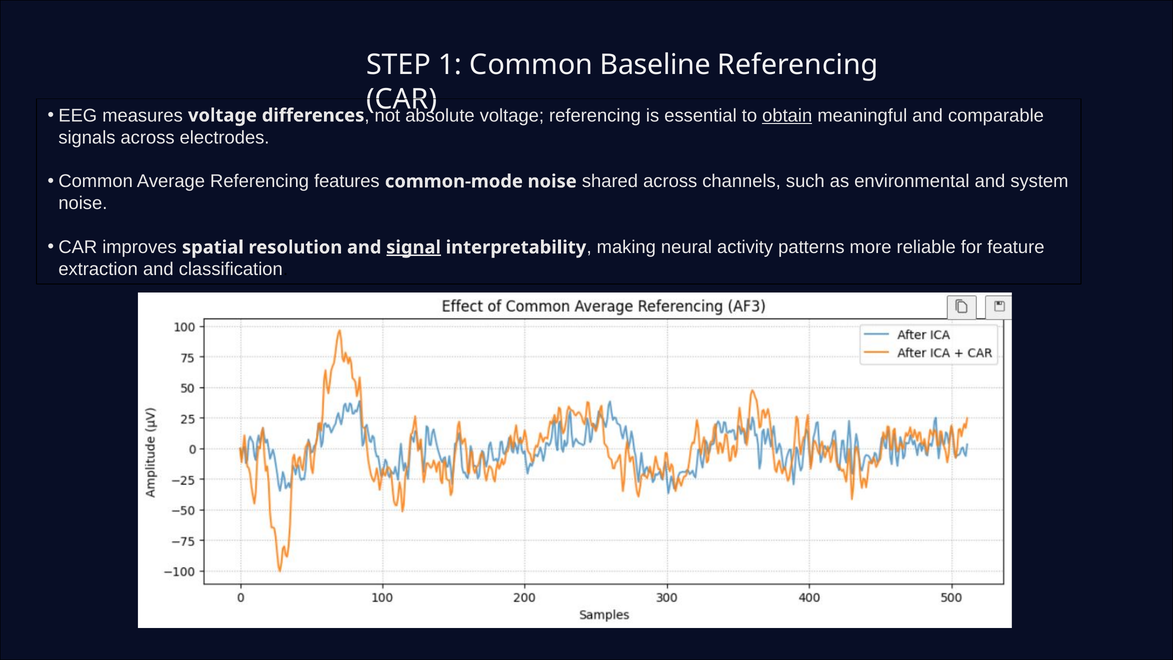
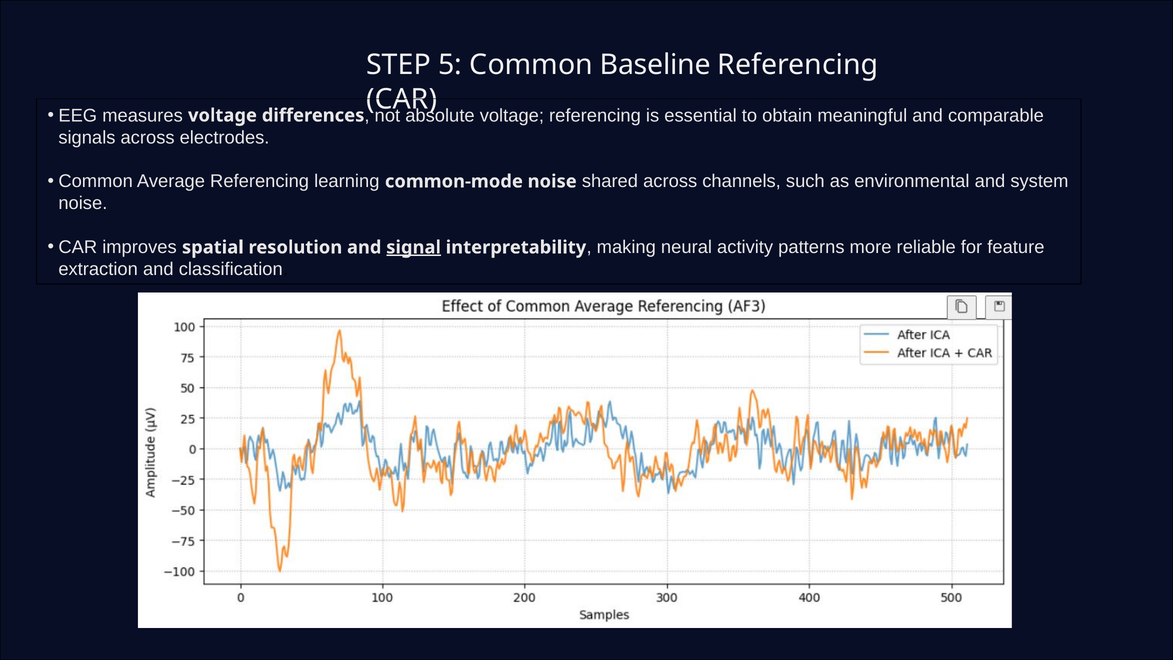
1: 1 -> 5
obtain underline: present -> none
features: features -> learning
